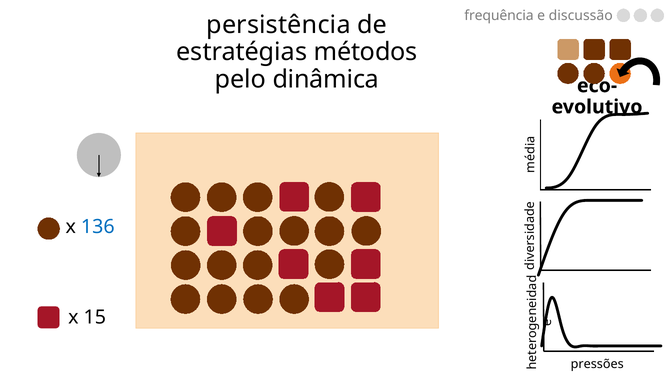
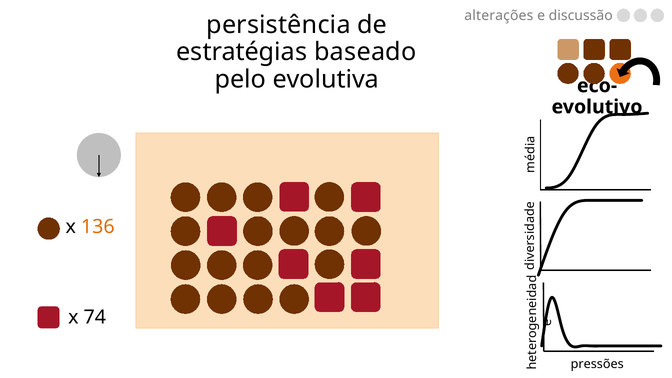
frequência: frequência -> alterações
métodos: métodos -> baseado
dinâmica: dinâmica -> evolutiva
136 colour: blue -> orange
15: 15 -> 74
